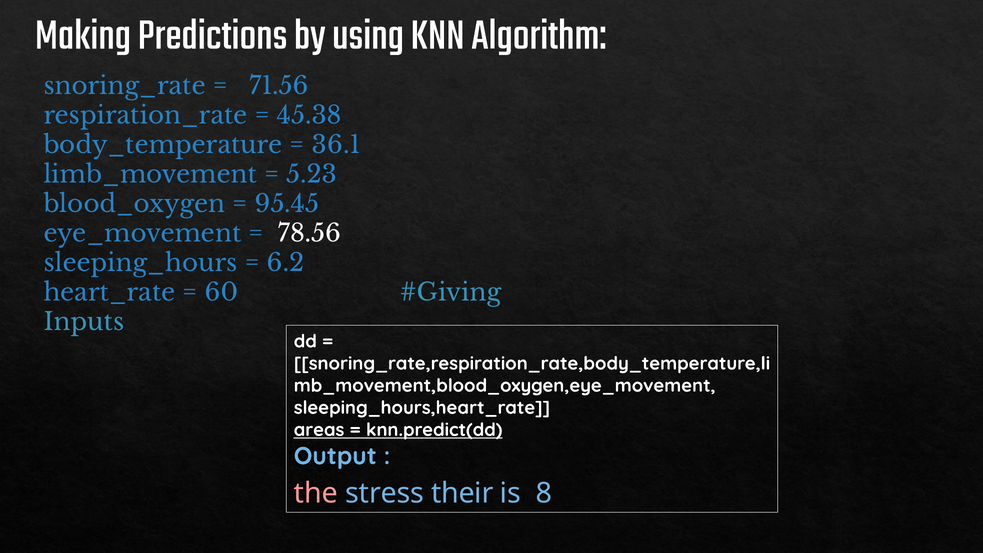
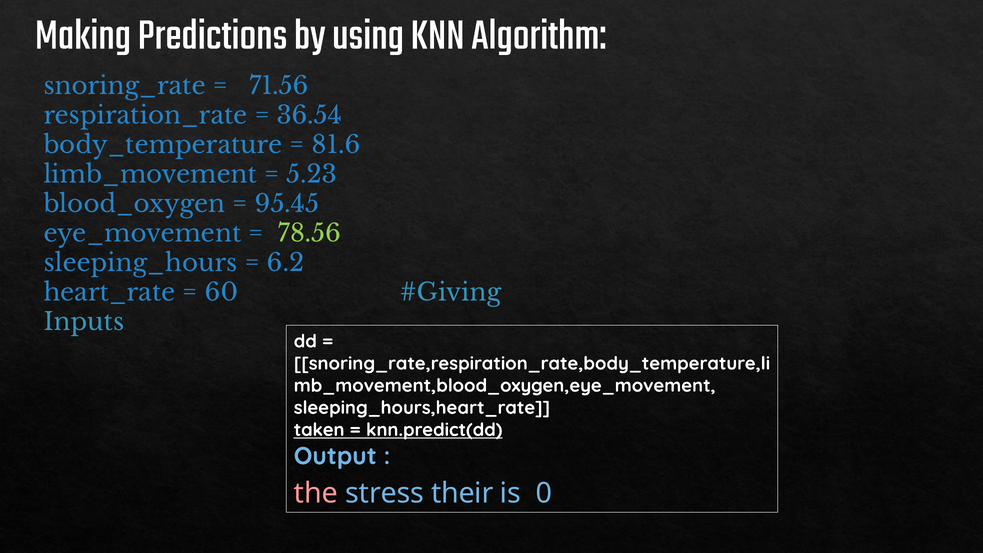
45.38: 45.38 -> 36.54
36.1: 36.1 -> 81.6
78.56 colour: white -> light green
areas: areas -> taken
8: 8 -> 0
